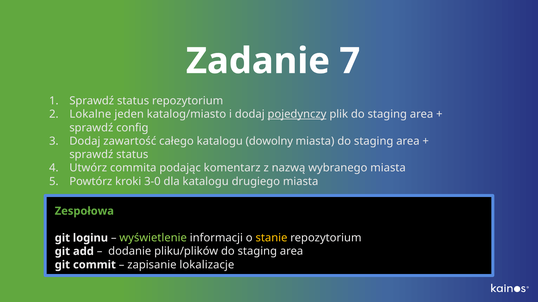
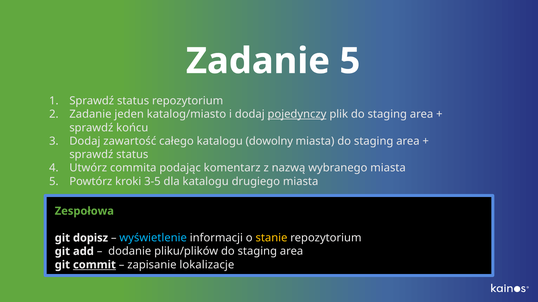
Zadanie 7: 7 -> 5
2 Lokalne: Lokalne -> Zadanie
config: config -> końcu
3-0: 3-0 -> 3-5
loginu: loginu -> dopisz
wyświetlenie colour: light green -> light blue
commit underline: none -> present
